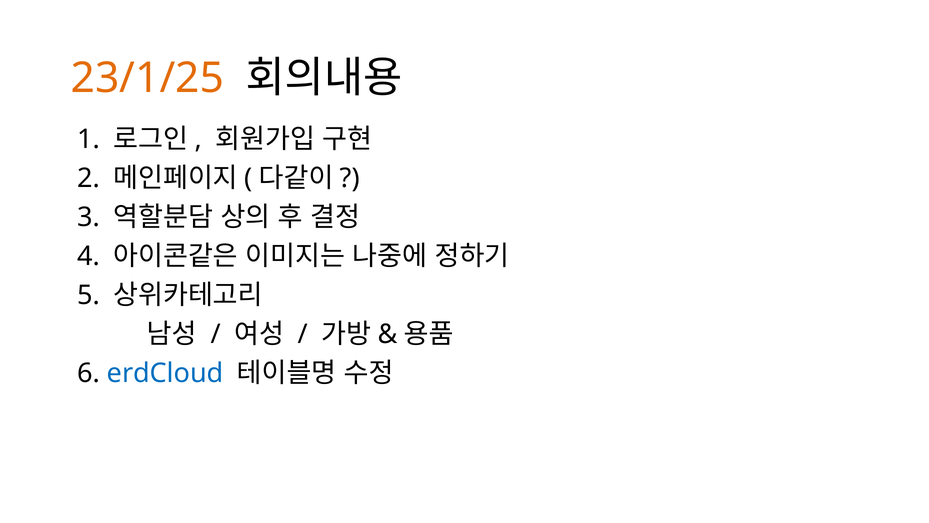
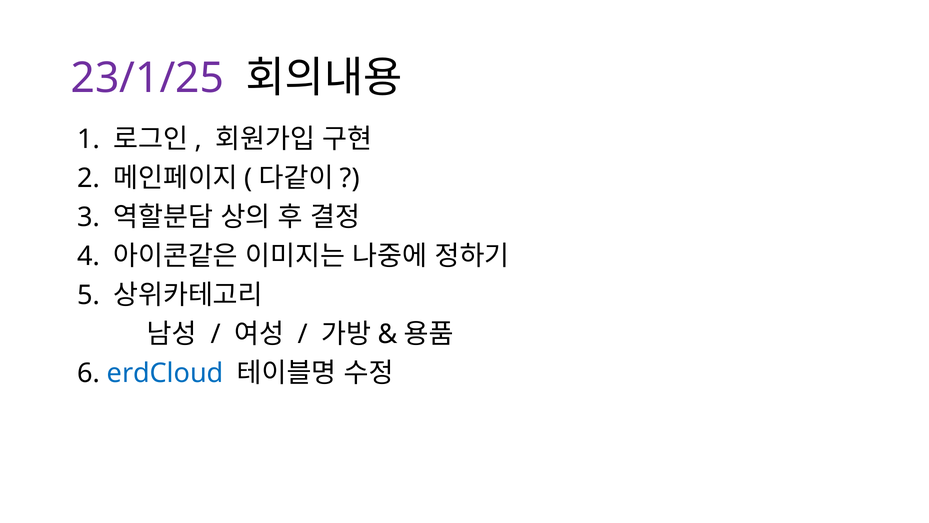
23/1/25 colour: orange -> purple
